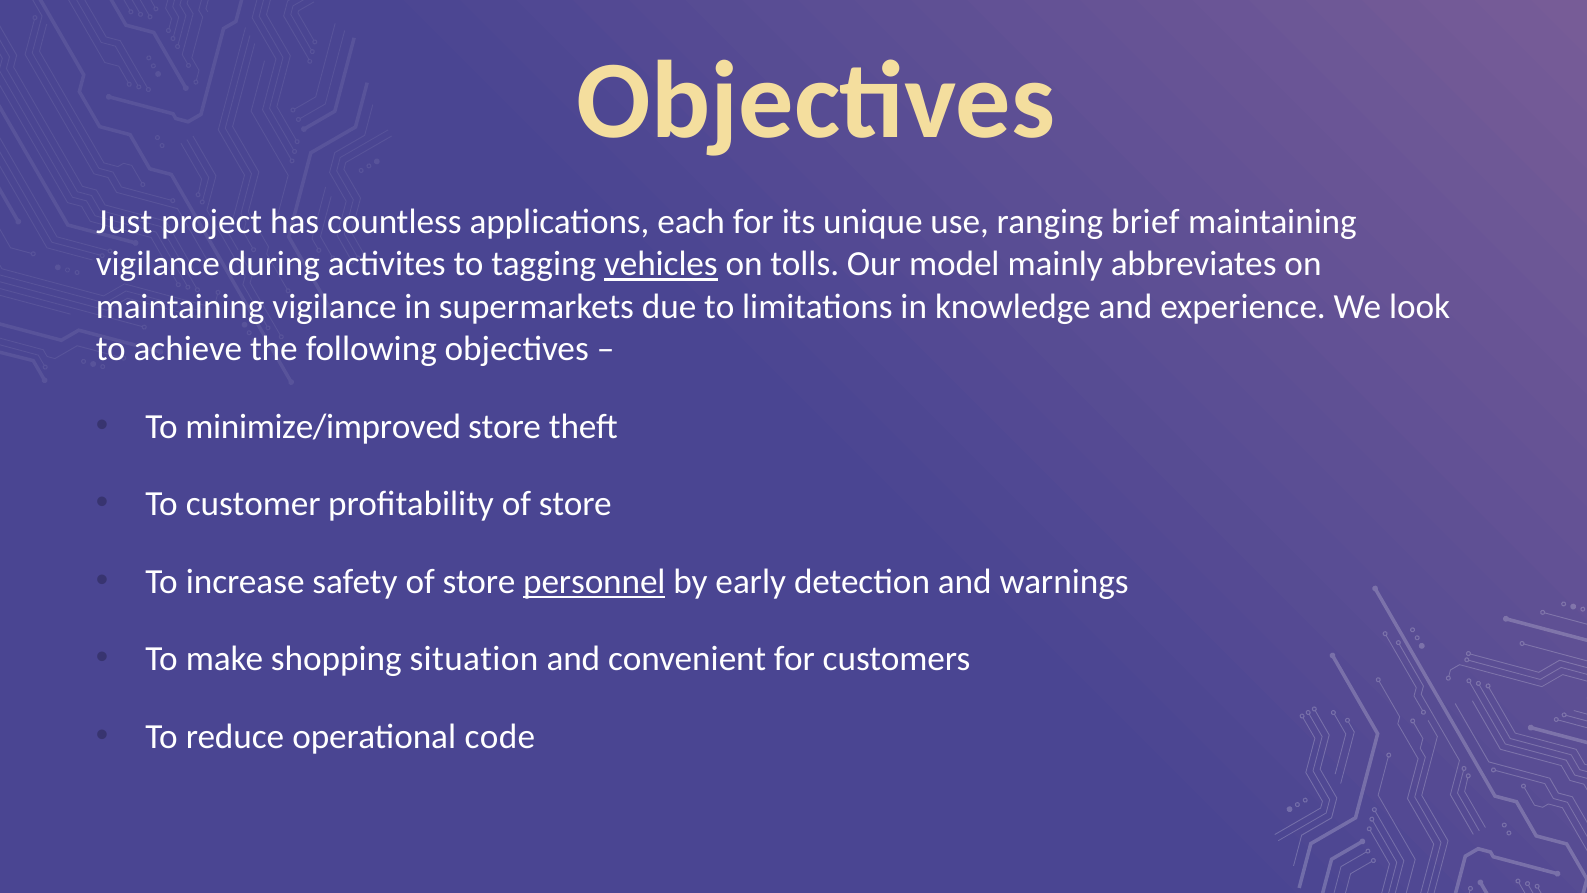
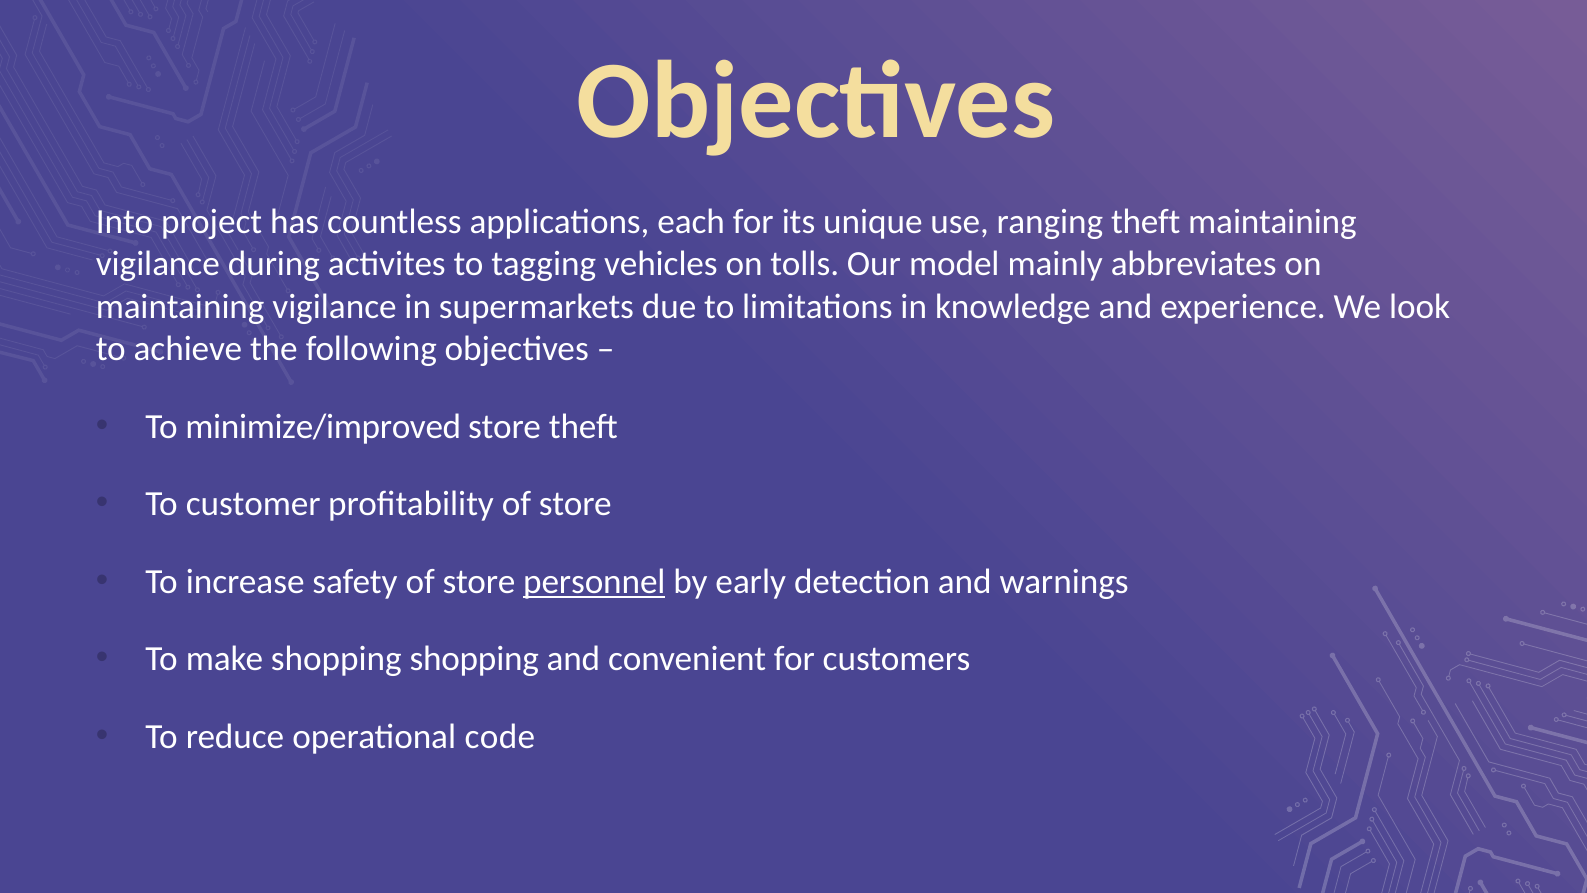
Just: Just -> Into
ranging brief: brief -> theft
vehicles underline: present -> none
shopping situation: situation -> shopping
